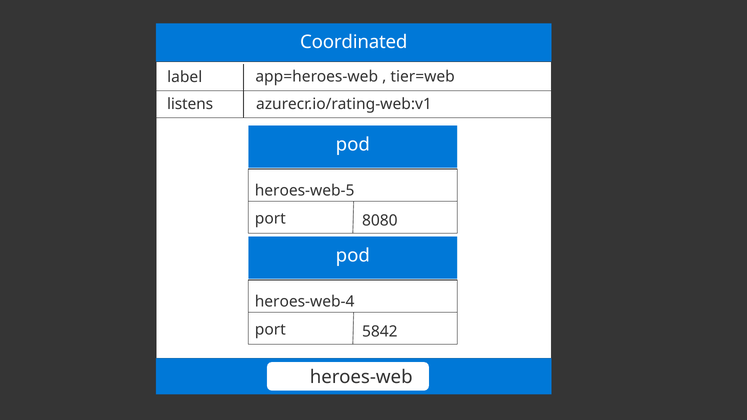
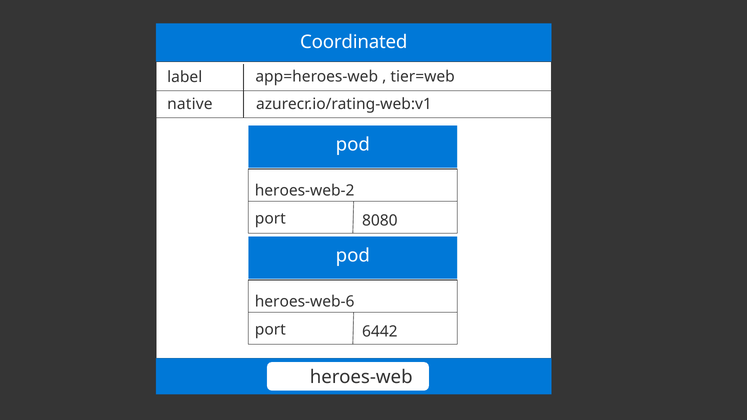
listens: listens -> native
heroes-web-5: heroes-web-5 -> heroes-web-2
heroes-web-4: heroes-web-4 -> heroes-web-6
5842: 5842 -> 6442
